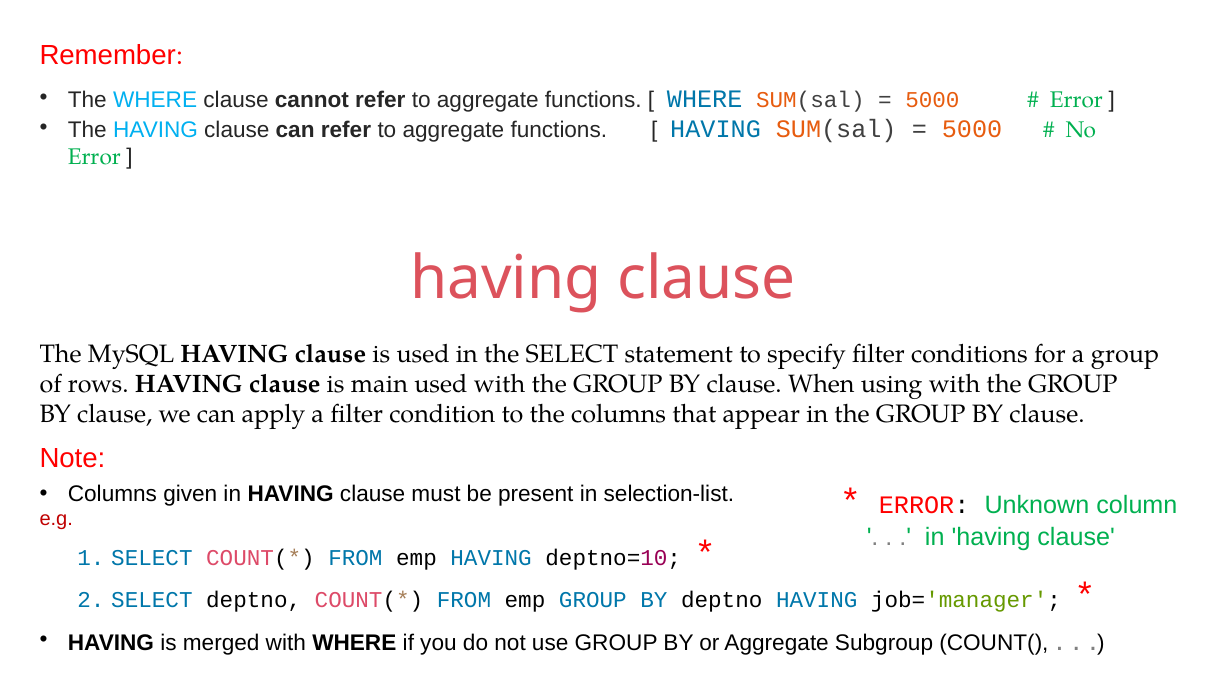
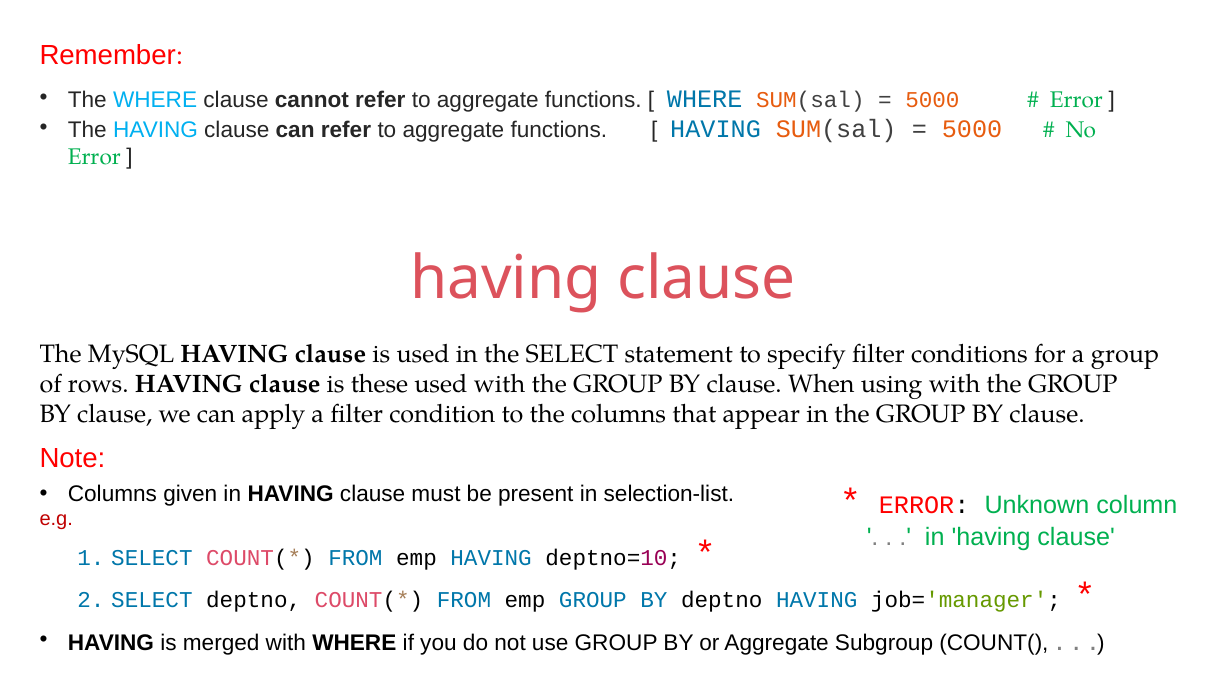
main: main -> these
